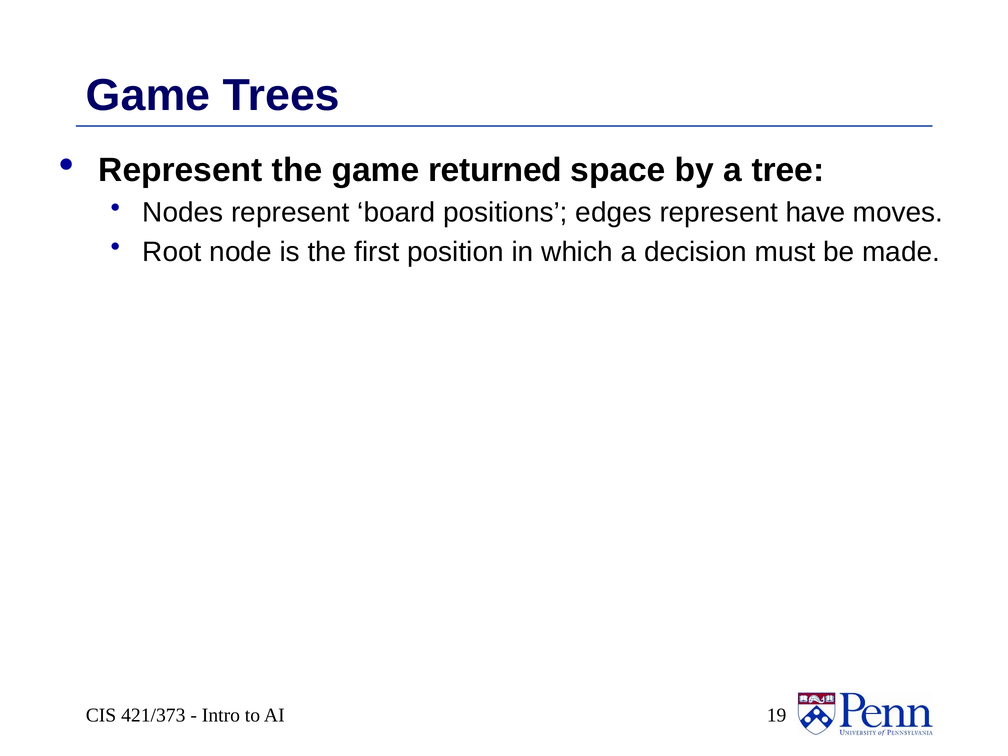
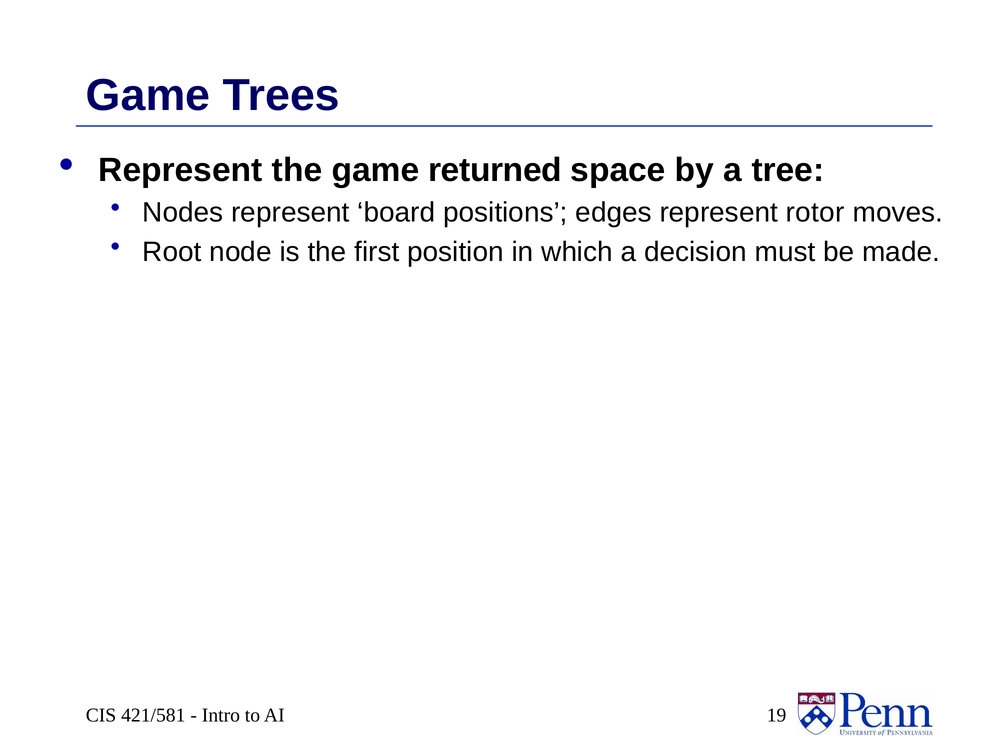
have: have -> rotor
421/373: 421/373 -> 421/581
